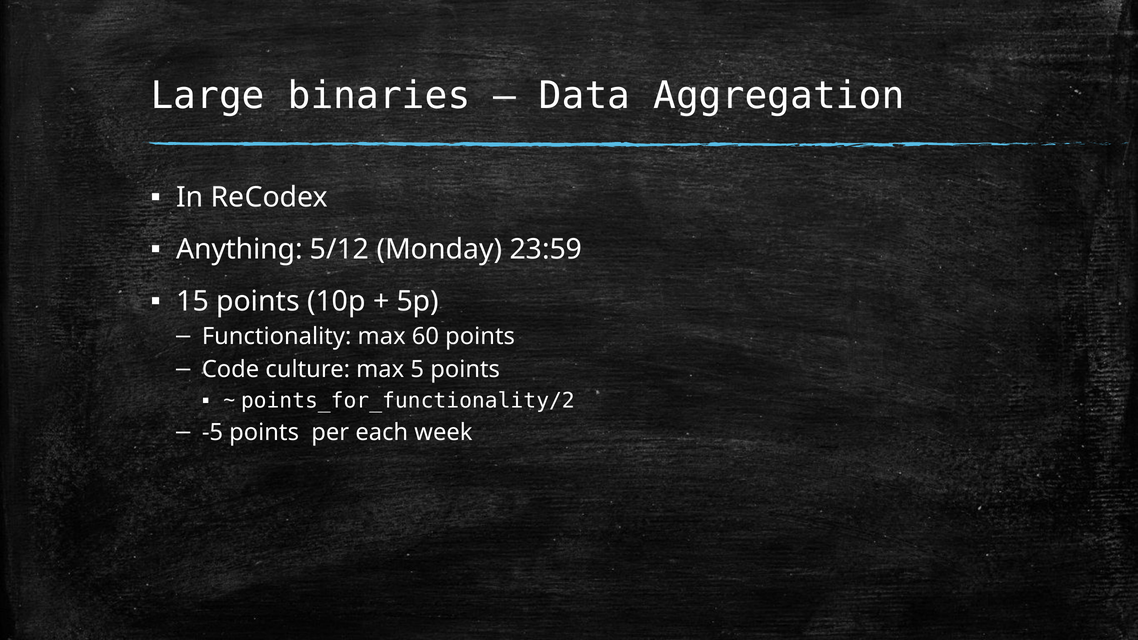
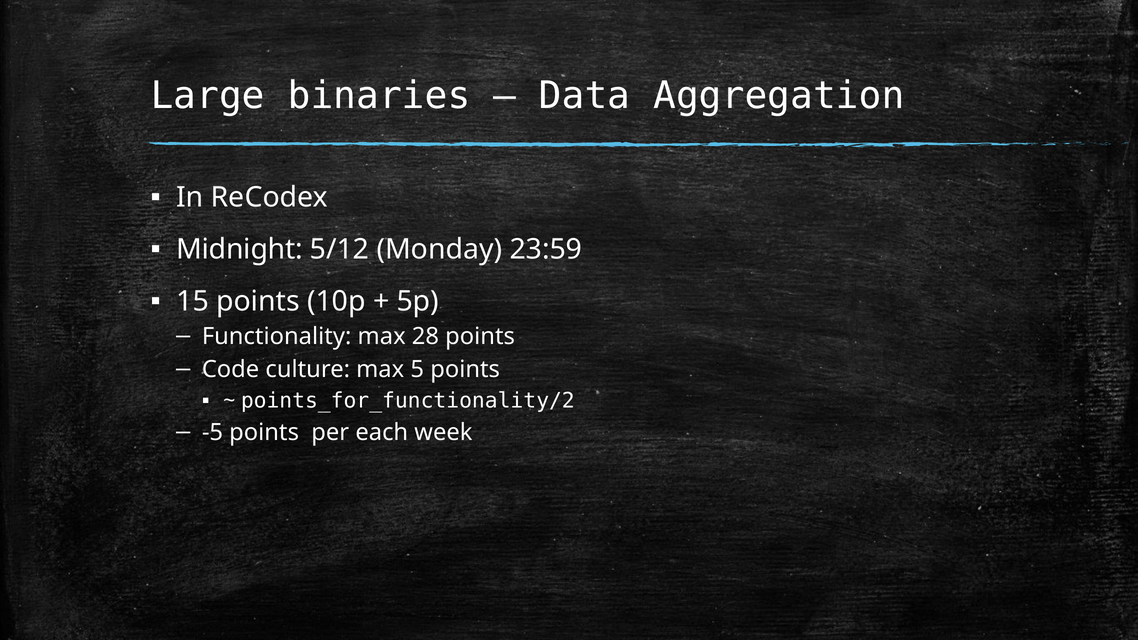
Anything: Anything -> Midnight
60: 60 -> 28
